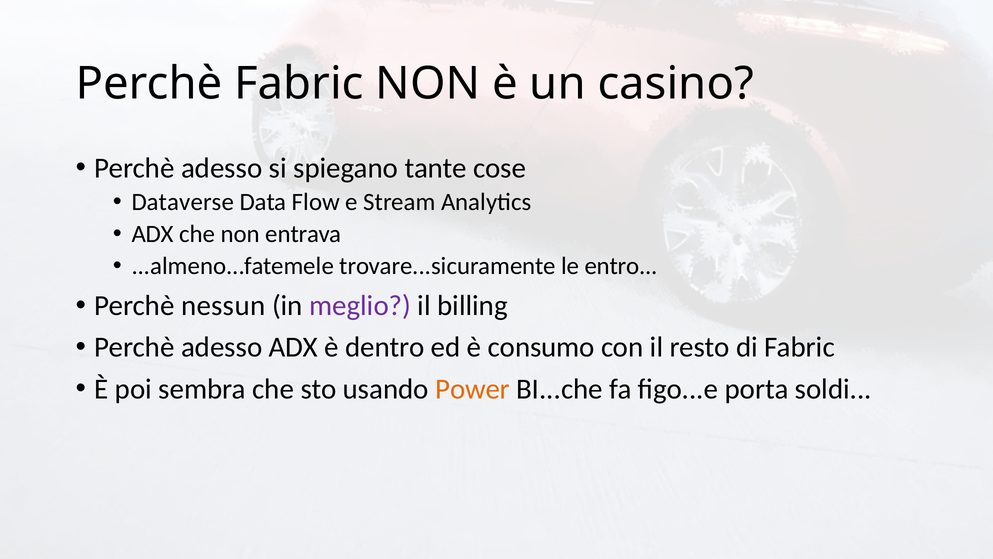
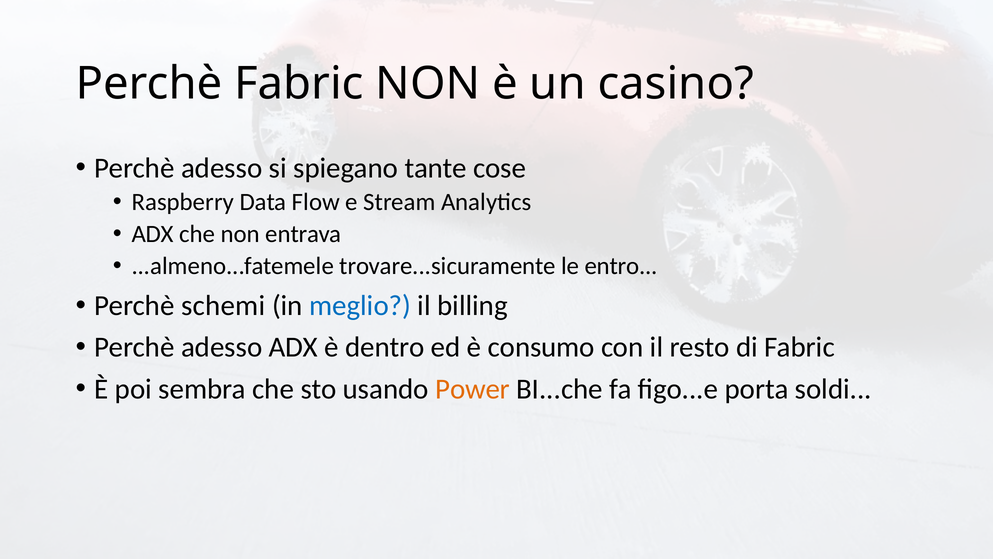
Dataverse: Dataverse -> Raspberry
nessun: nessun -> schemi
meglio colour: purple -> blue
